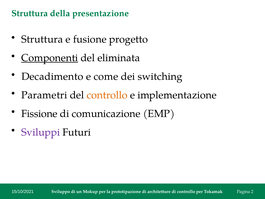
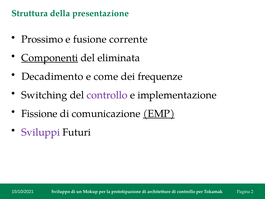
Struttura at (42, 39): Struttura -> Prossimo
progetto: progetto -> corrente
switching: switching -> frequenze
Parametri: Parametri -> Switching
controllo at (107, 95) colour: orange -> purple
EMP underline: none -> present
